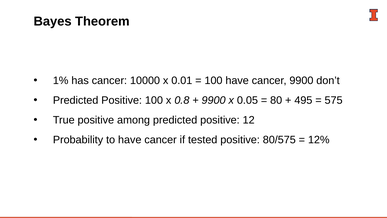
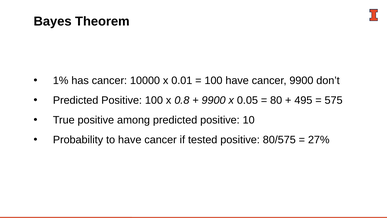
12: 12 -> 10
12%: 12% -> 27%
